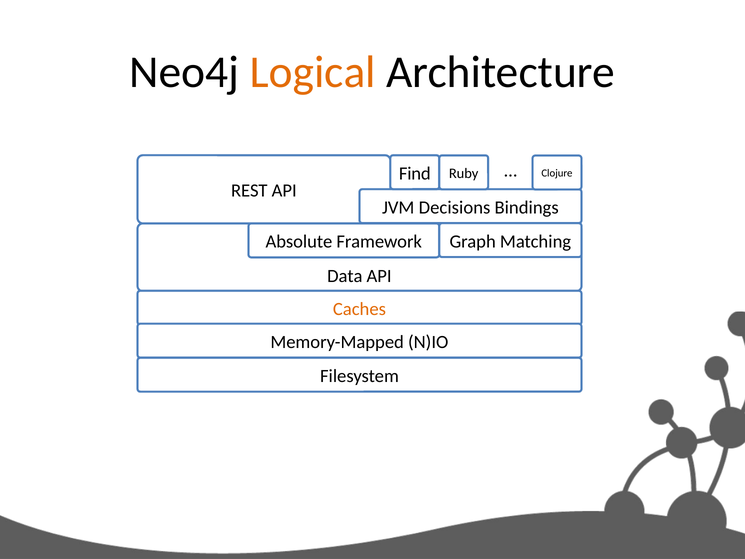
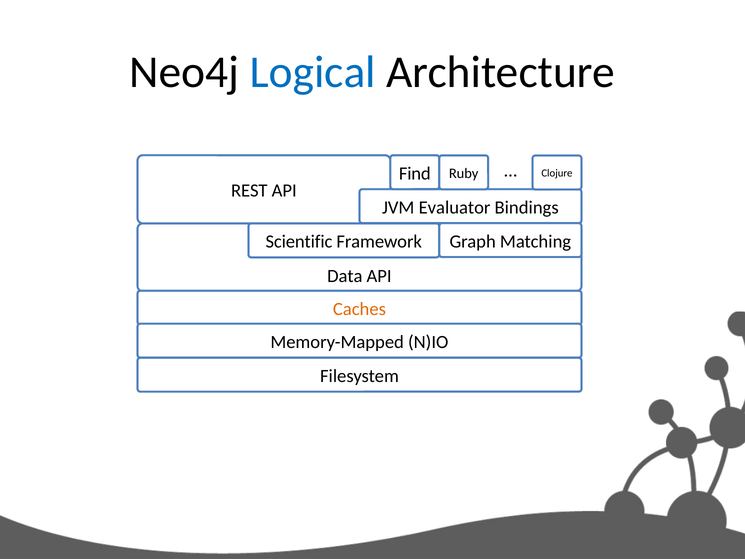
Logical colour: orange -> blue
Decisions: Decisions -> Evaluator
Absolute: Absolute -> Scientific
